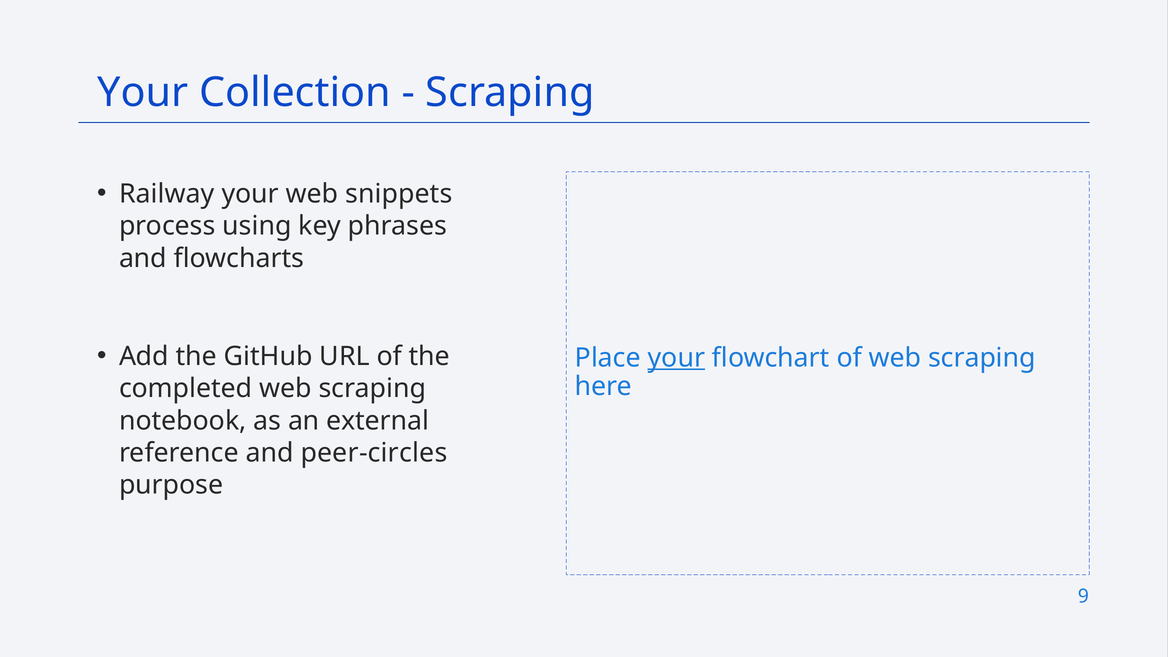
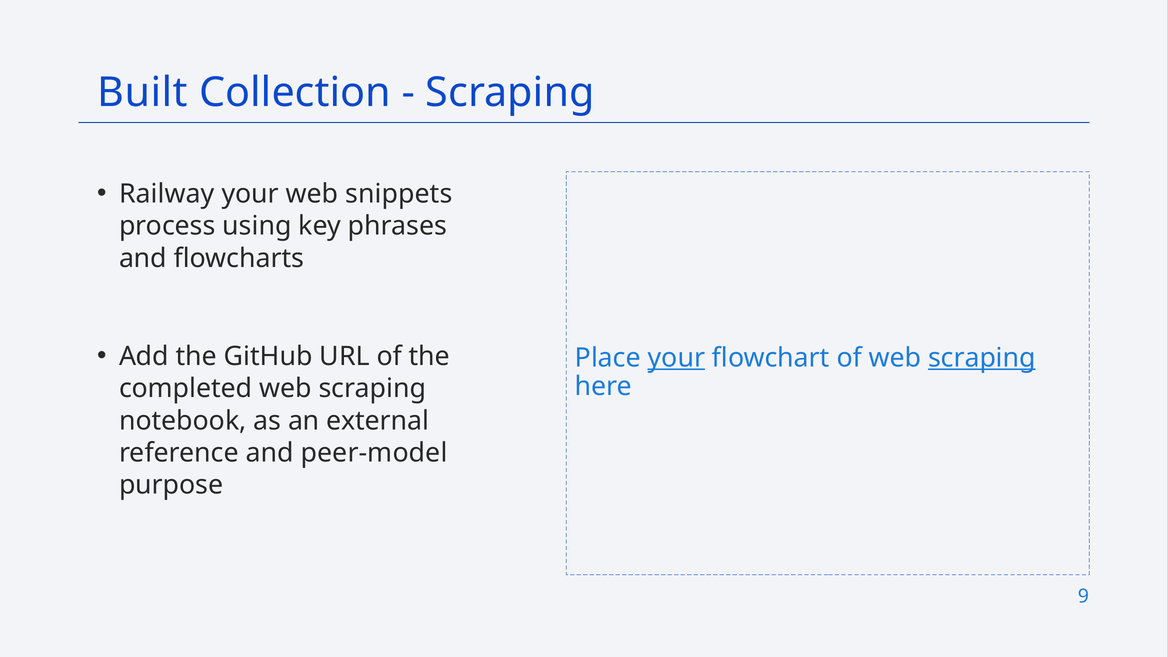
Your at (143, 93): Your -> Built
scraping at (982, 358) underline: none -> present
peer-circles: peer-circles -> peer-model
